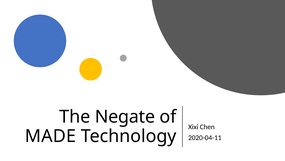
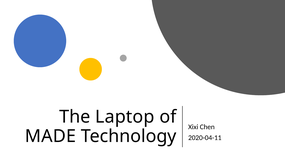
Negate: Negate -> Laptop
